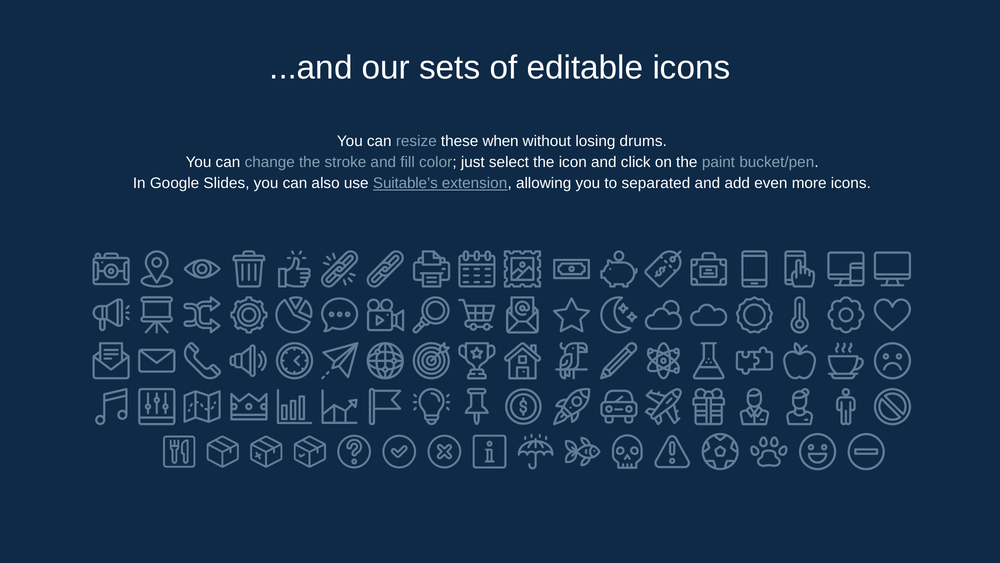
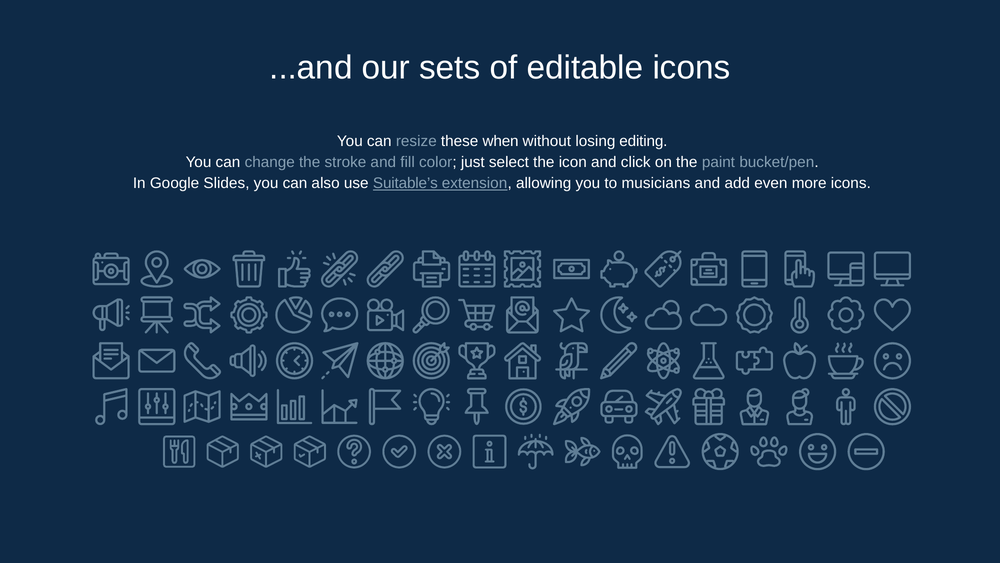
drums: drums -> editing
separated: separated -> musicians
